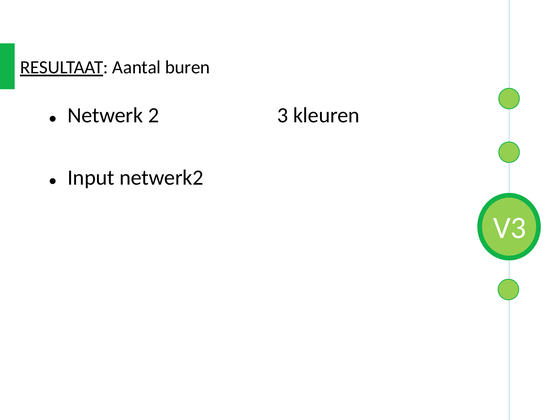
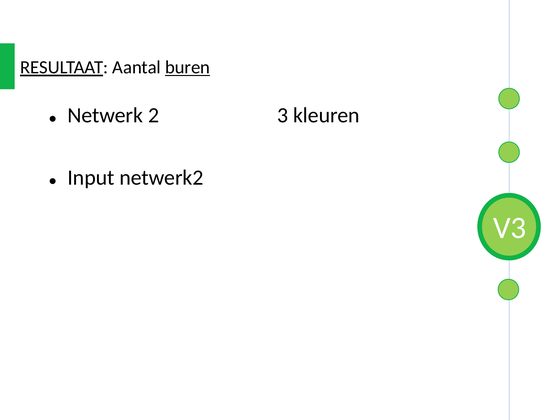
buren underline: none -> present
